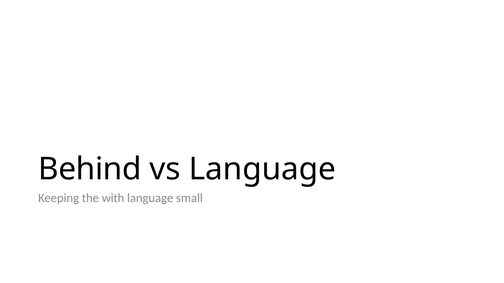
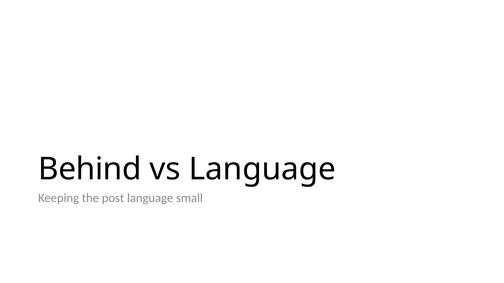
with: with -> post
